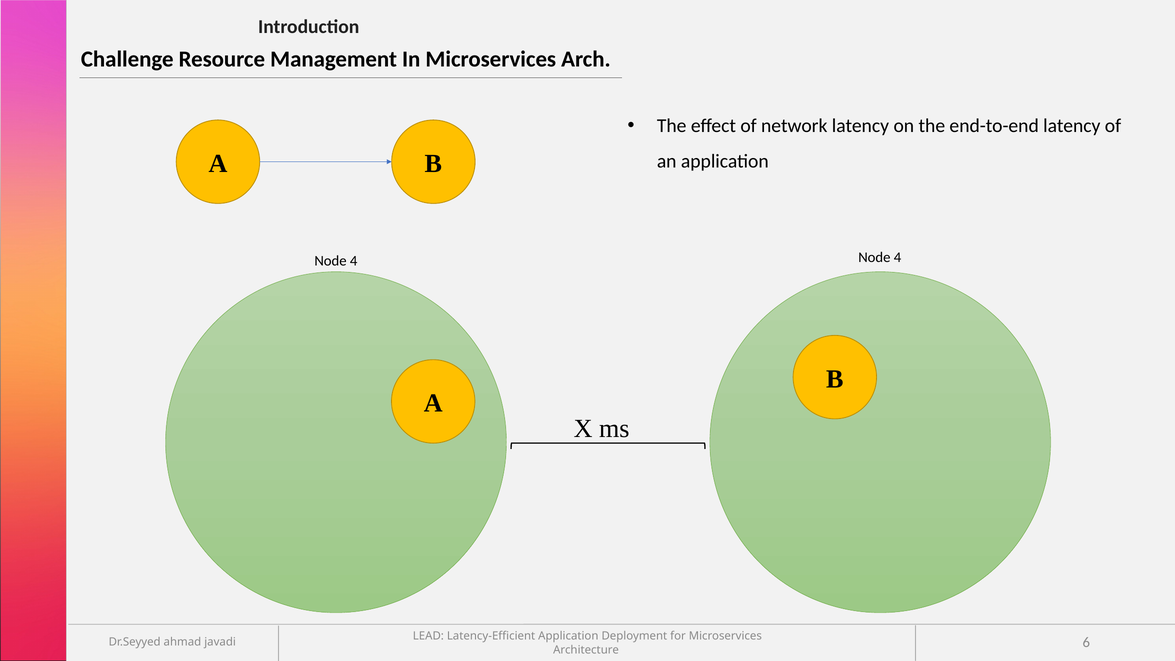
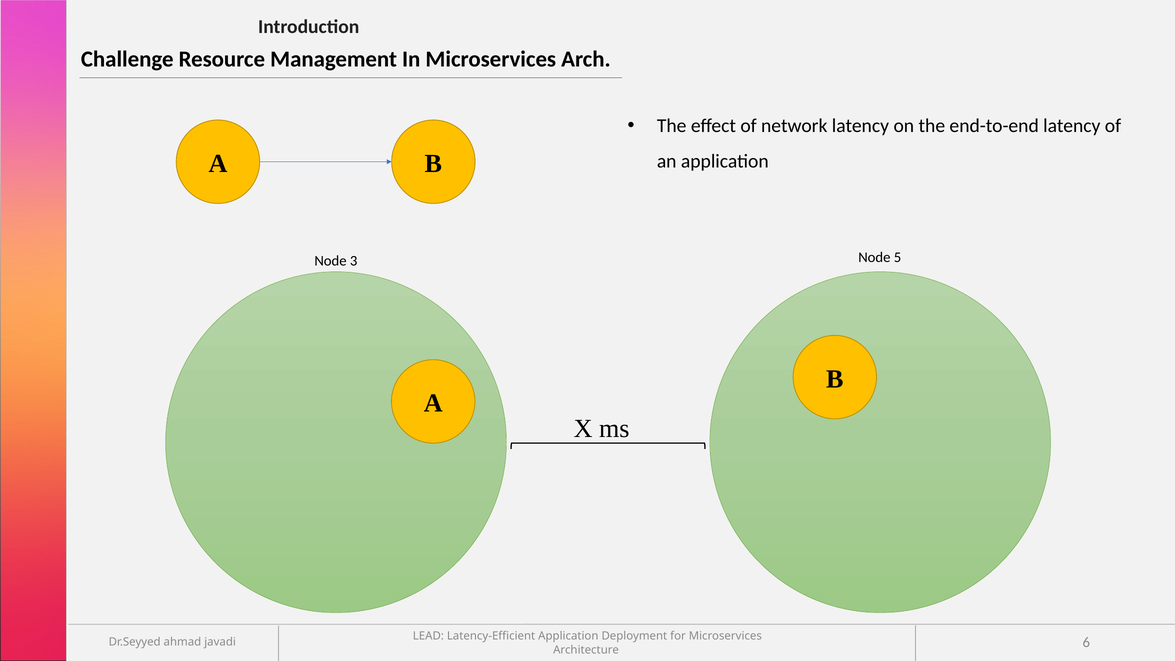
4 at (354, 261): 4 -> 3
4 at (898, 257): 4 -> 5
